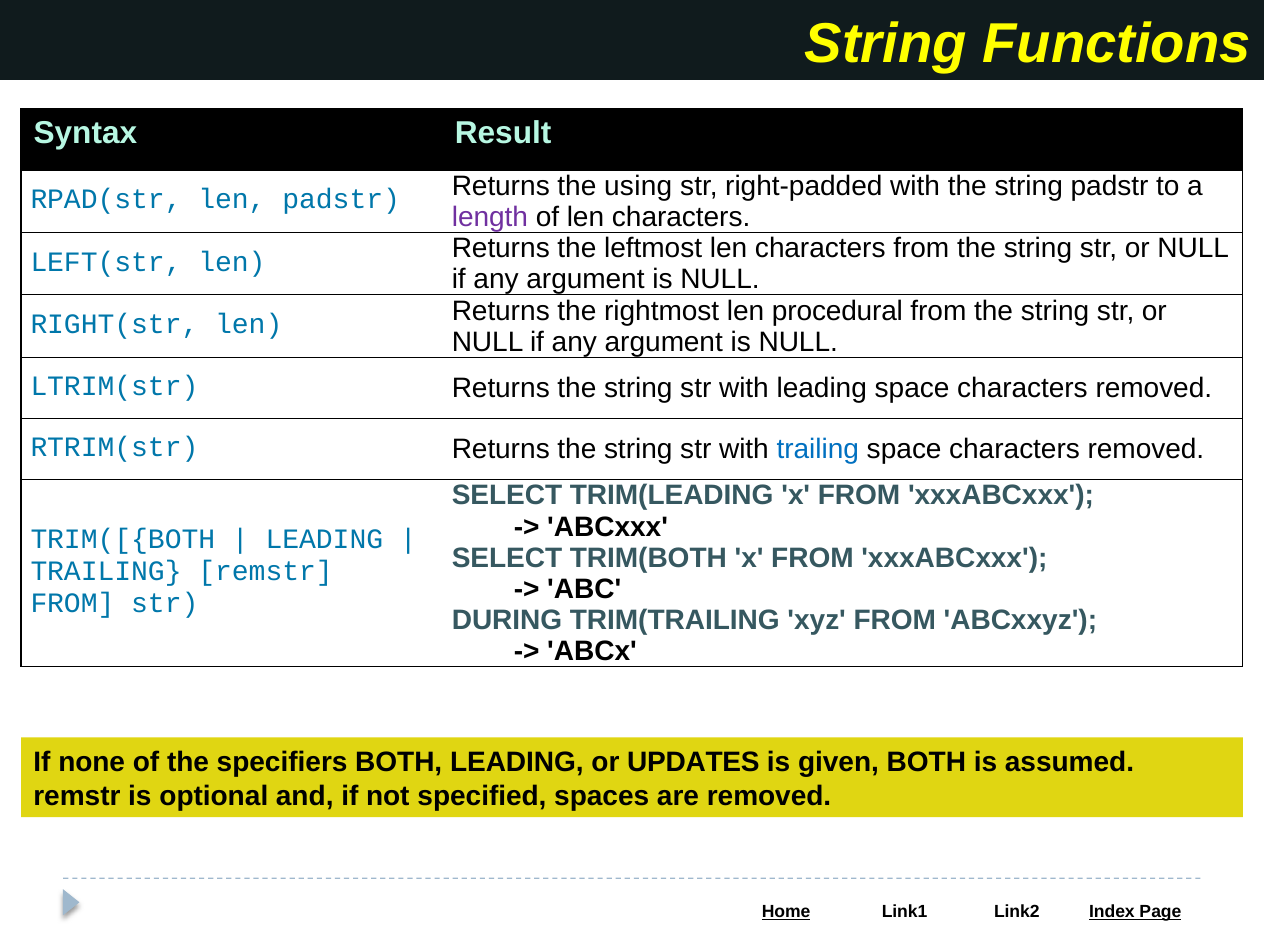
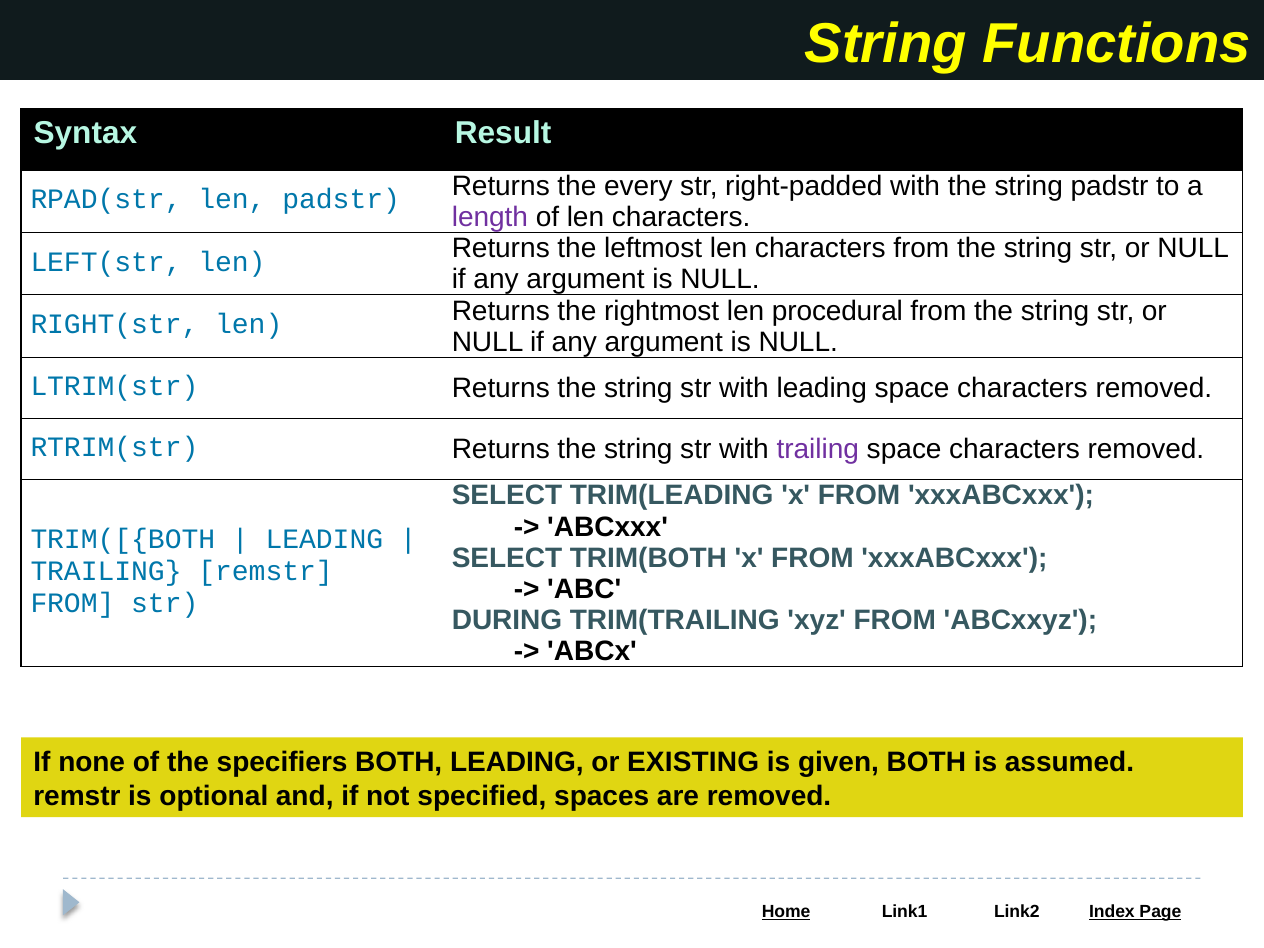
using: using -> every
trailing at (818, 449) colour: blue -> purple
UPDATES: UPDATES -> EXISTING
